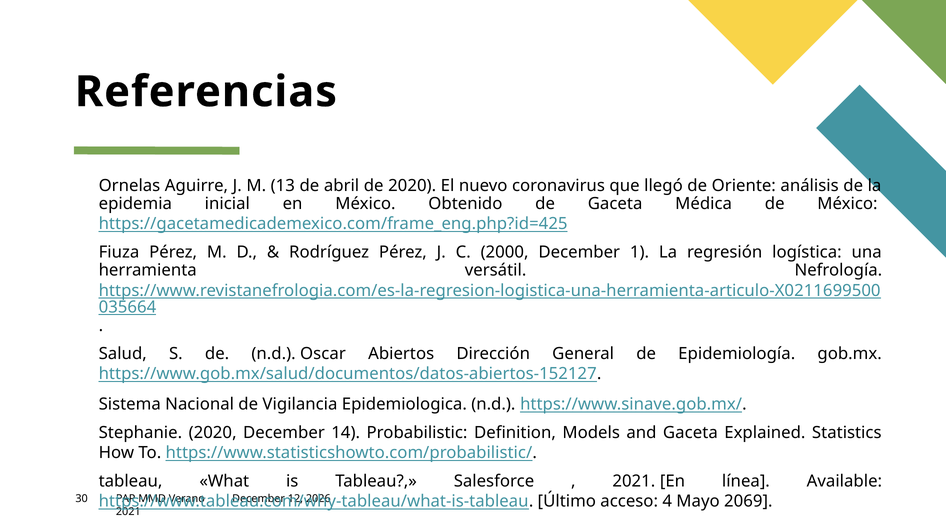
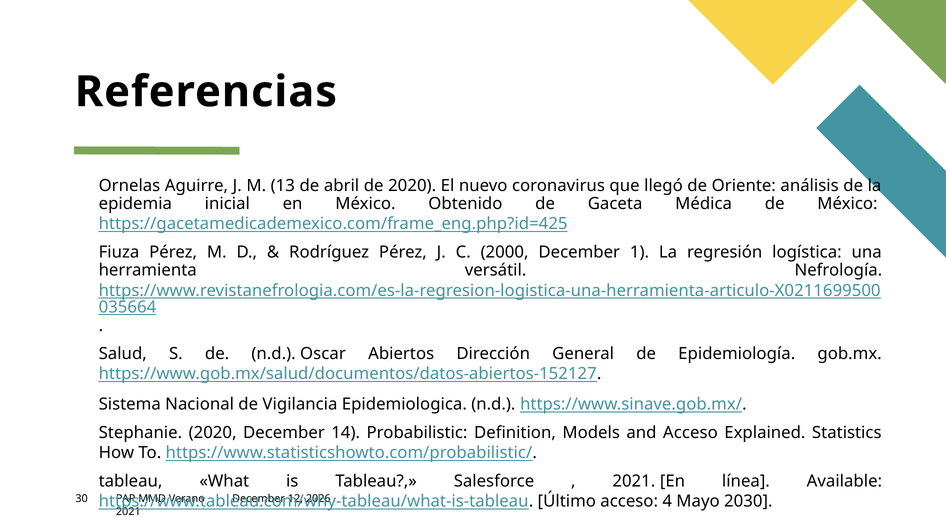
and Gaceta: Gaceta -> Acceso
2069: 2069 -> 2030
